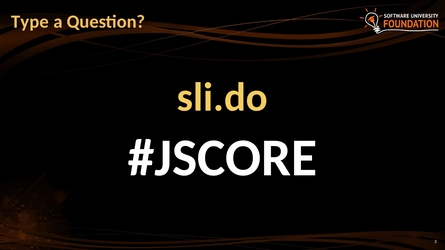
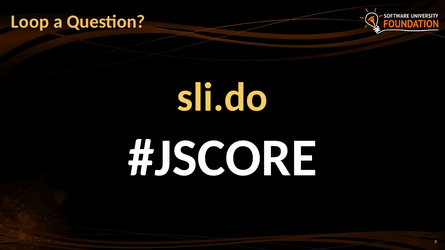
Type: Type -> Loop
